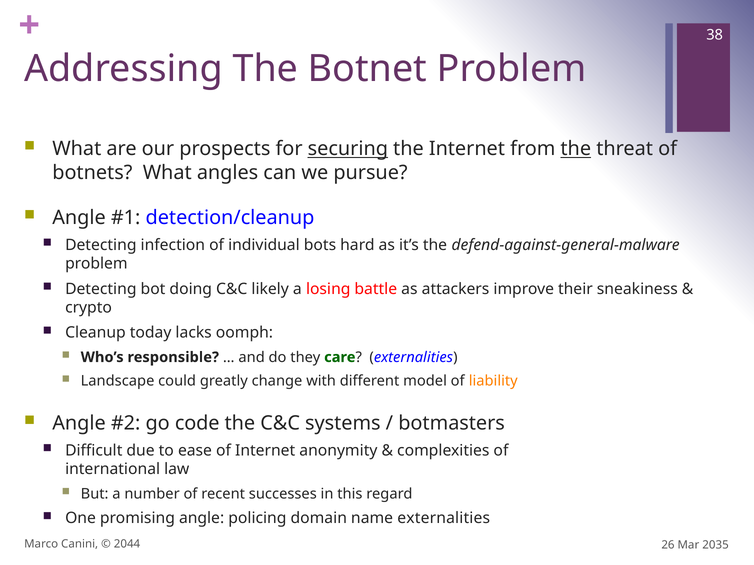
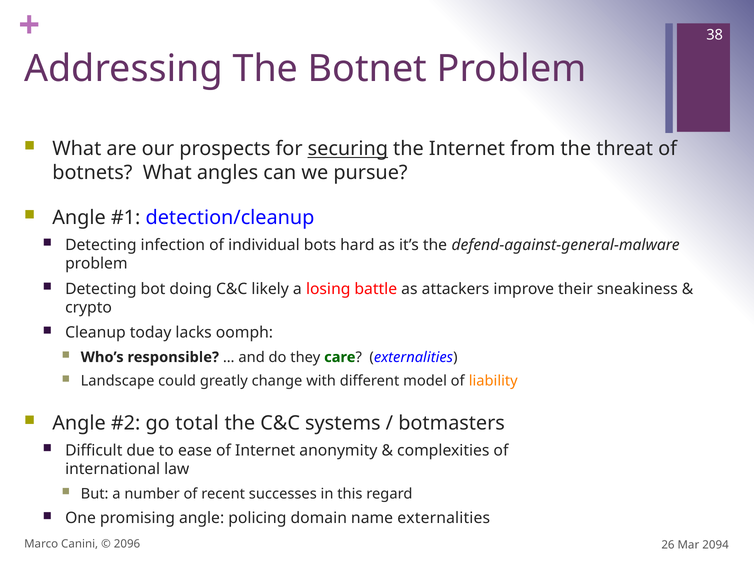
the at (576, 149) underline: present -> none
code: code -> total
2044: 2044 -> 2096
2035: 2035 -> 2094
